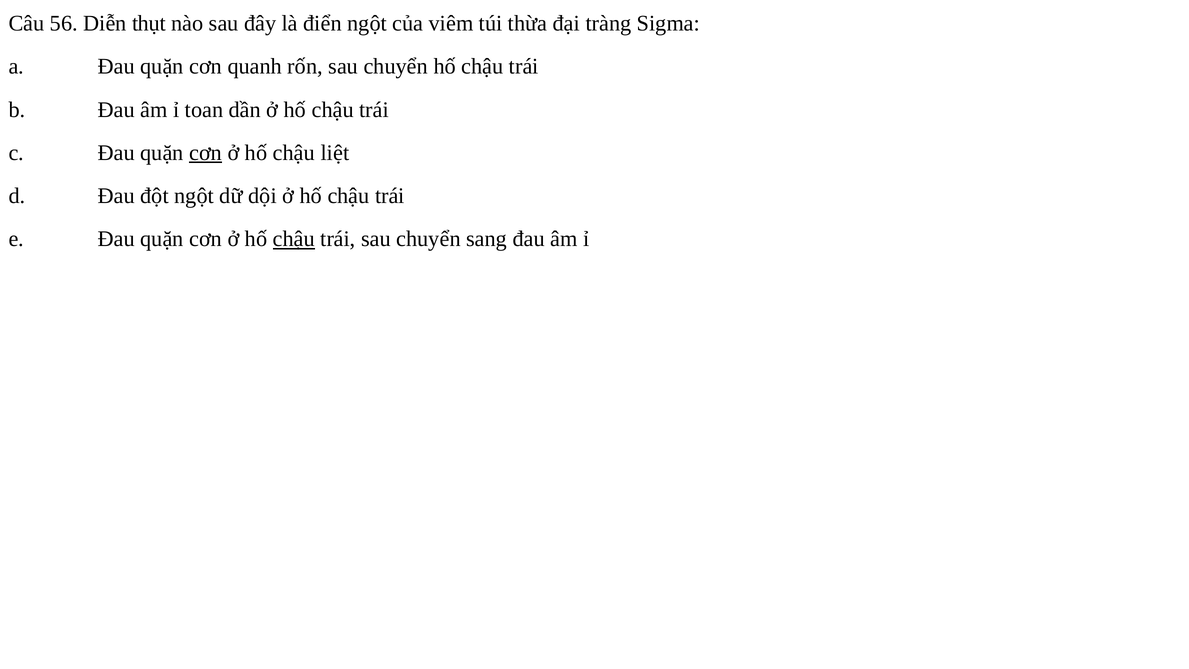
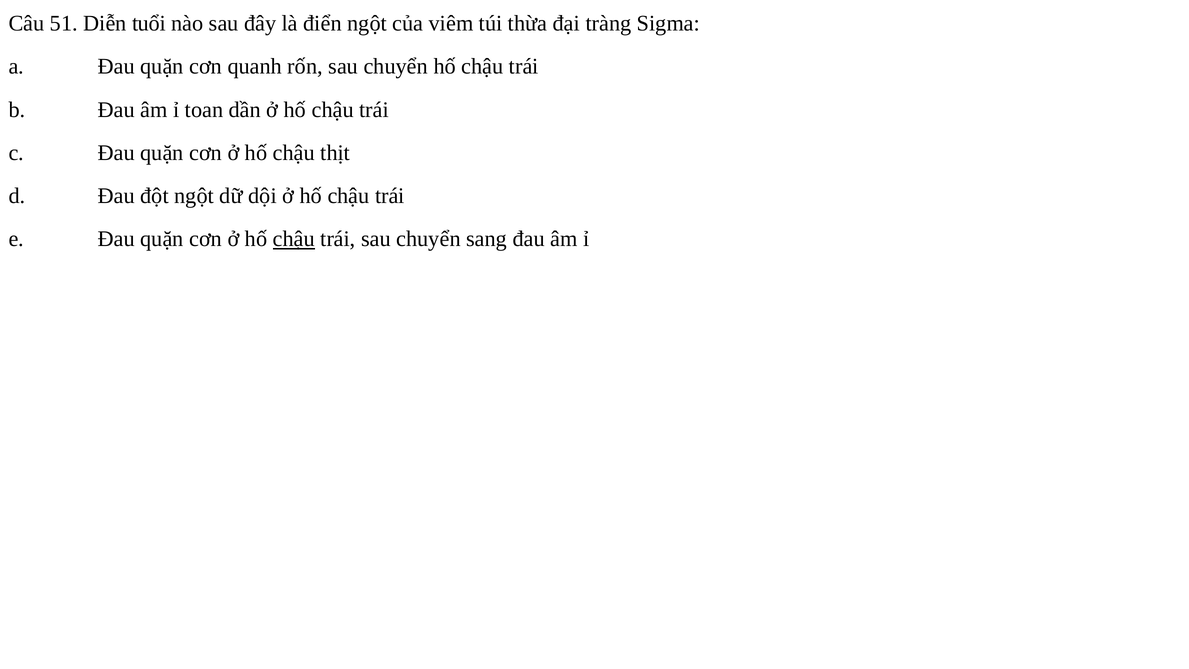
56: 56 -> 51
thụt: thụt -> tuổi
cơn at (206, 153) underline: present -> none
liệt: liệt -> thịt
